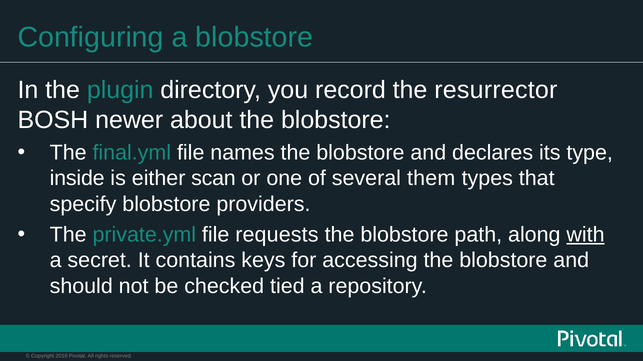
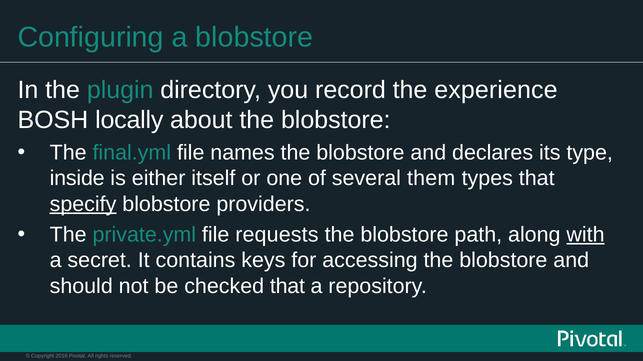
resurrector: resurrector -> experience
newer: newer -> locally
scan: scan -> itself
specify underline: none -> present
checked tied: tied -> that
